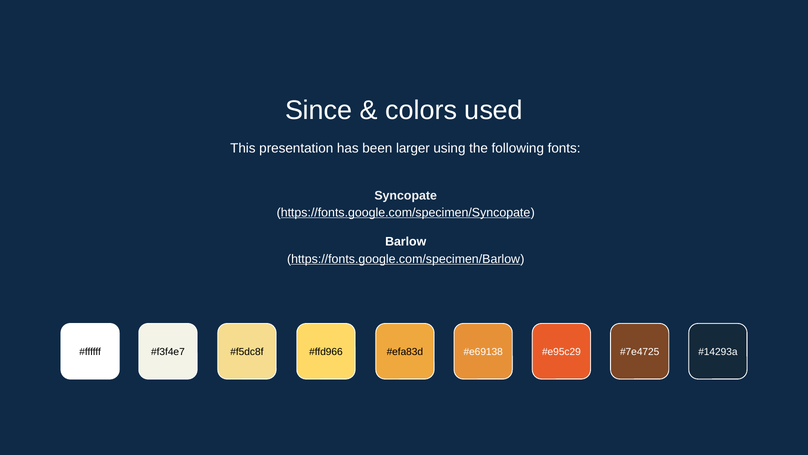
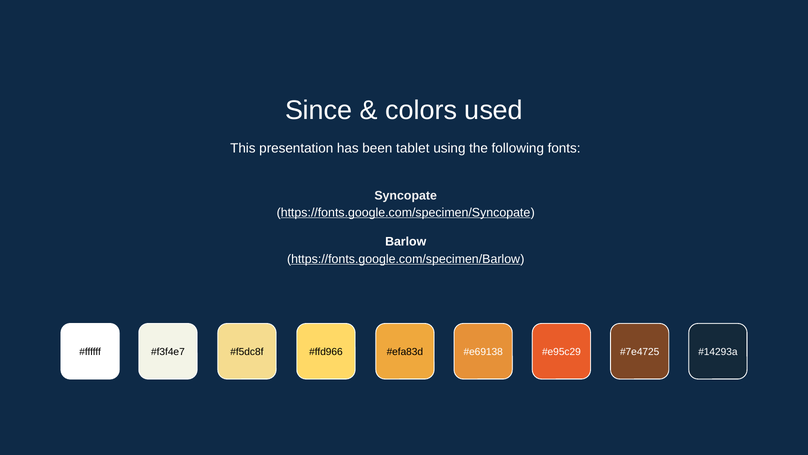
larger: larger -> tablet
